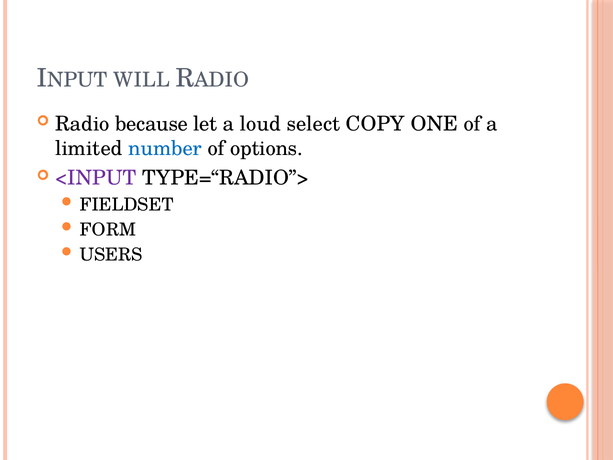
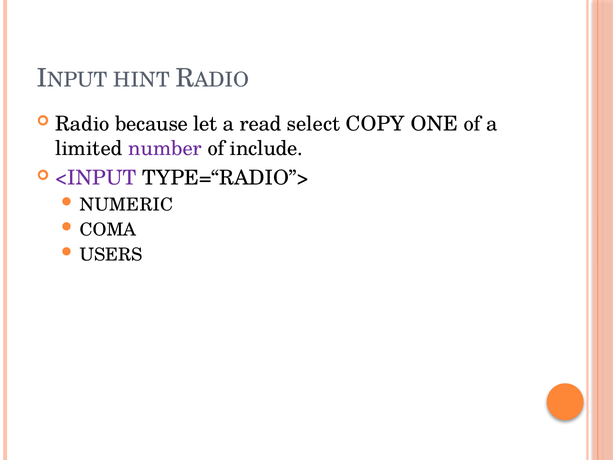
WILL: WILL -> HINT
loud: loud -> read
number colour: blue -> purple
options: options -> include
FIELDSET: FIELDSET -> NUMERIC
FORM: FORM -> COMA
